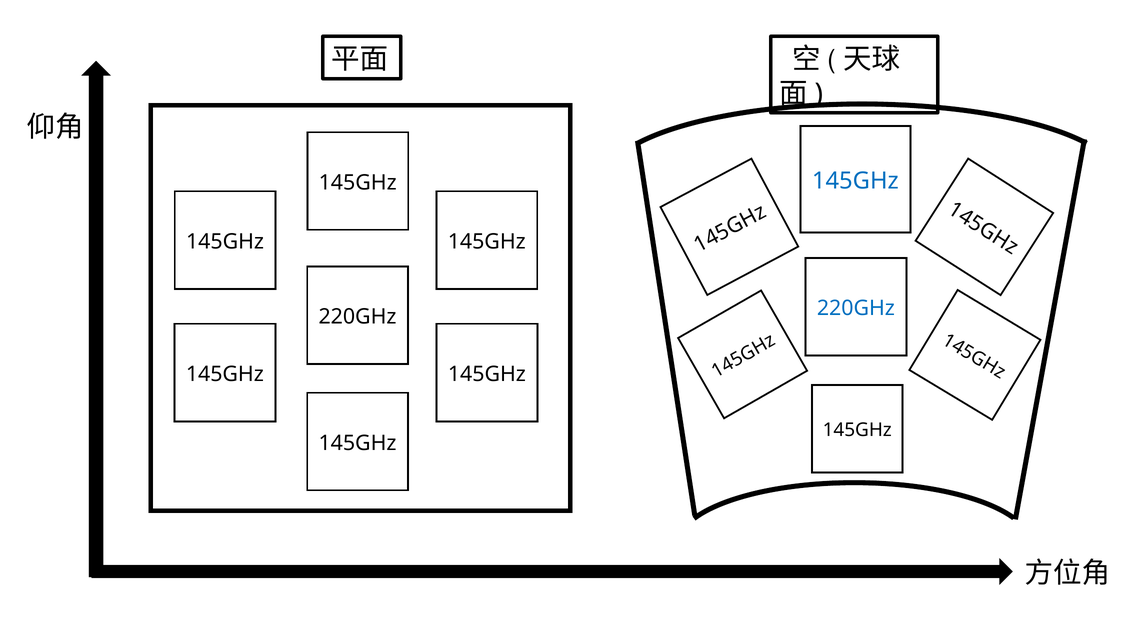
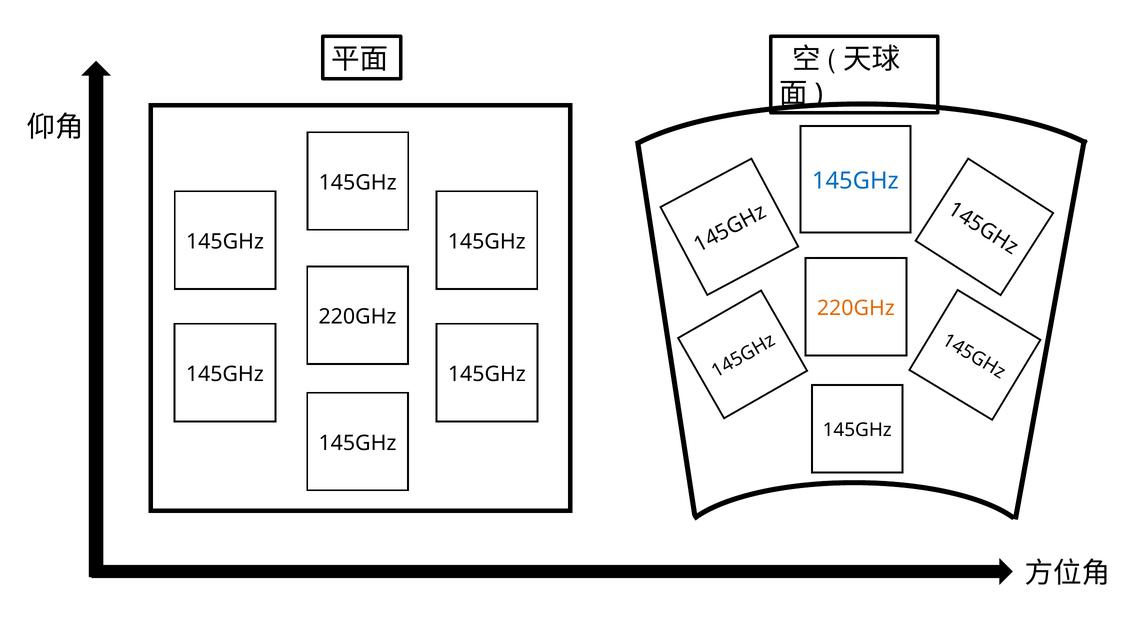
220GHz at (856, 308) colour: blue -> orange
